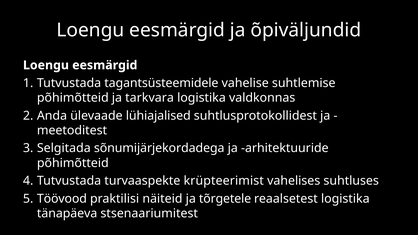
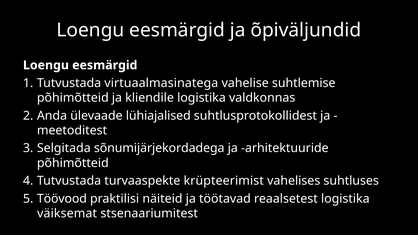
tagantsüsteemidele: tagantsüsteemidele -> virtuaalmasinatega
tarkvara: tarkvara -> kliendile
tõrgetele: tõrgetele -> töötavad
tänapäeva: tänapäeva -> väiksemat
